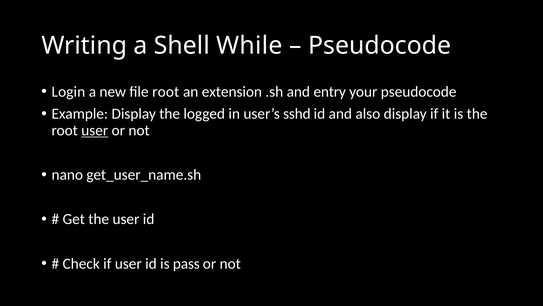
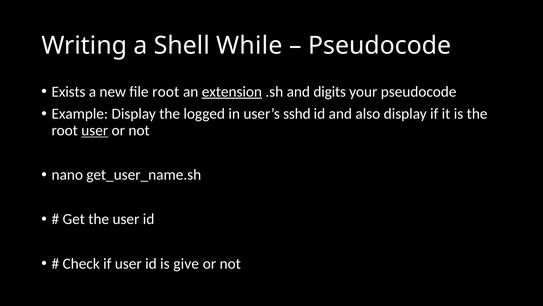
Login: Login -> Exists
extension underline: none -> present
entry: entry -> digits
pass: pass -> give
